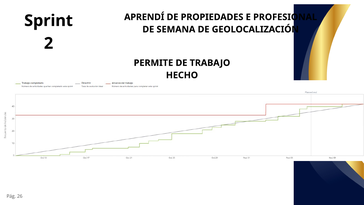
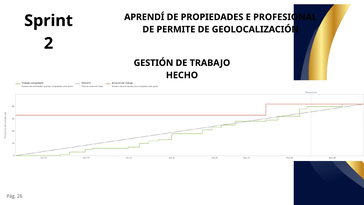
SEMANA: SEMANA -> PERMITE
PERMITE: PERMITE -> GESTIÓN
